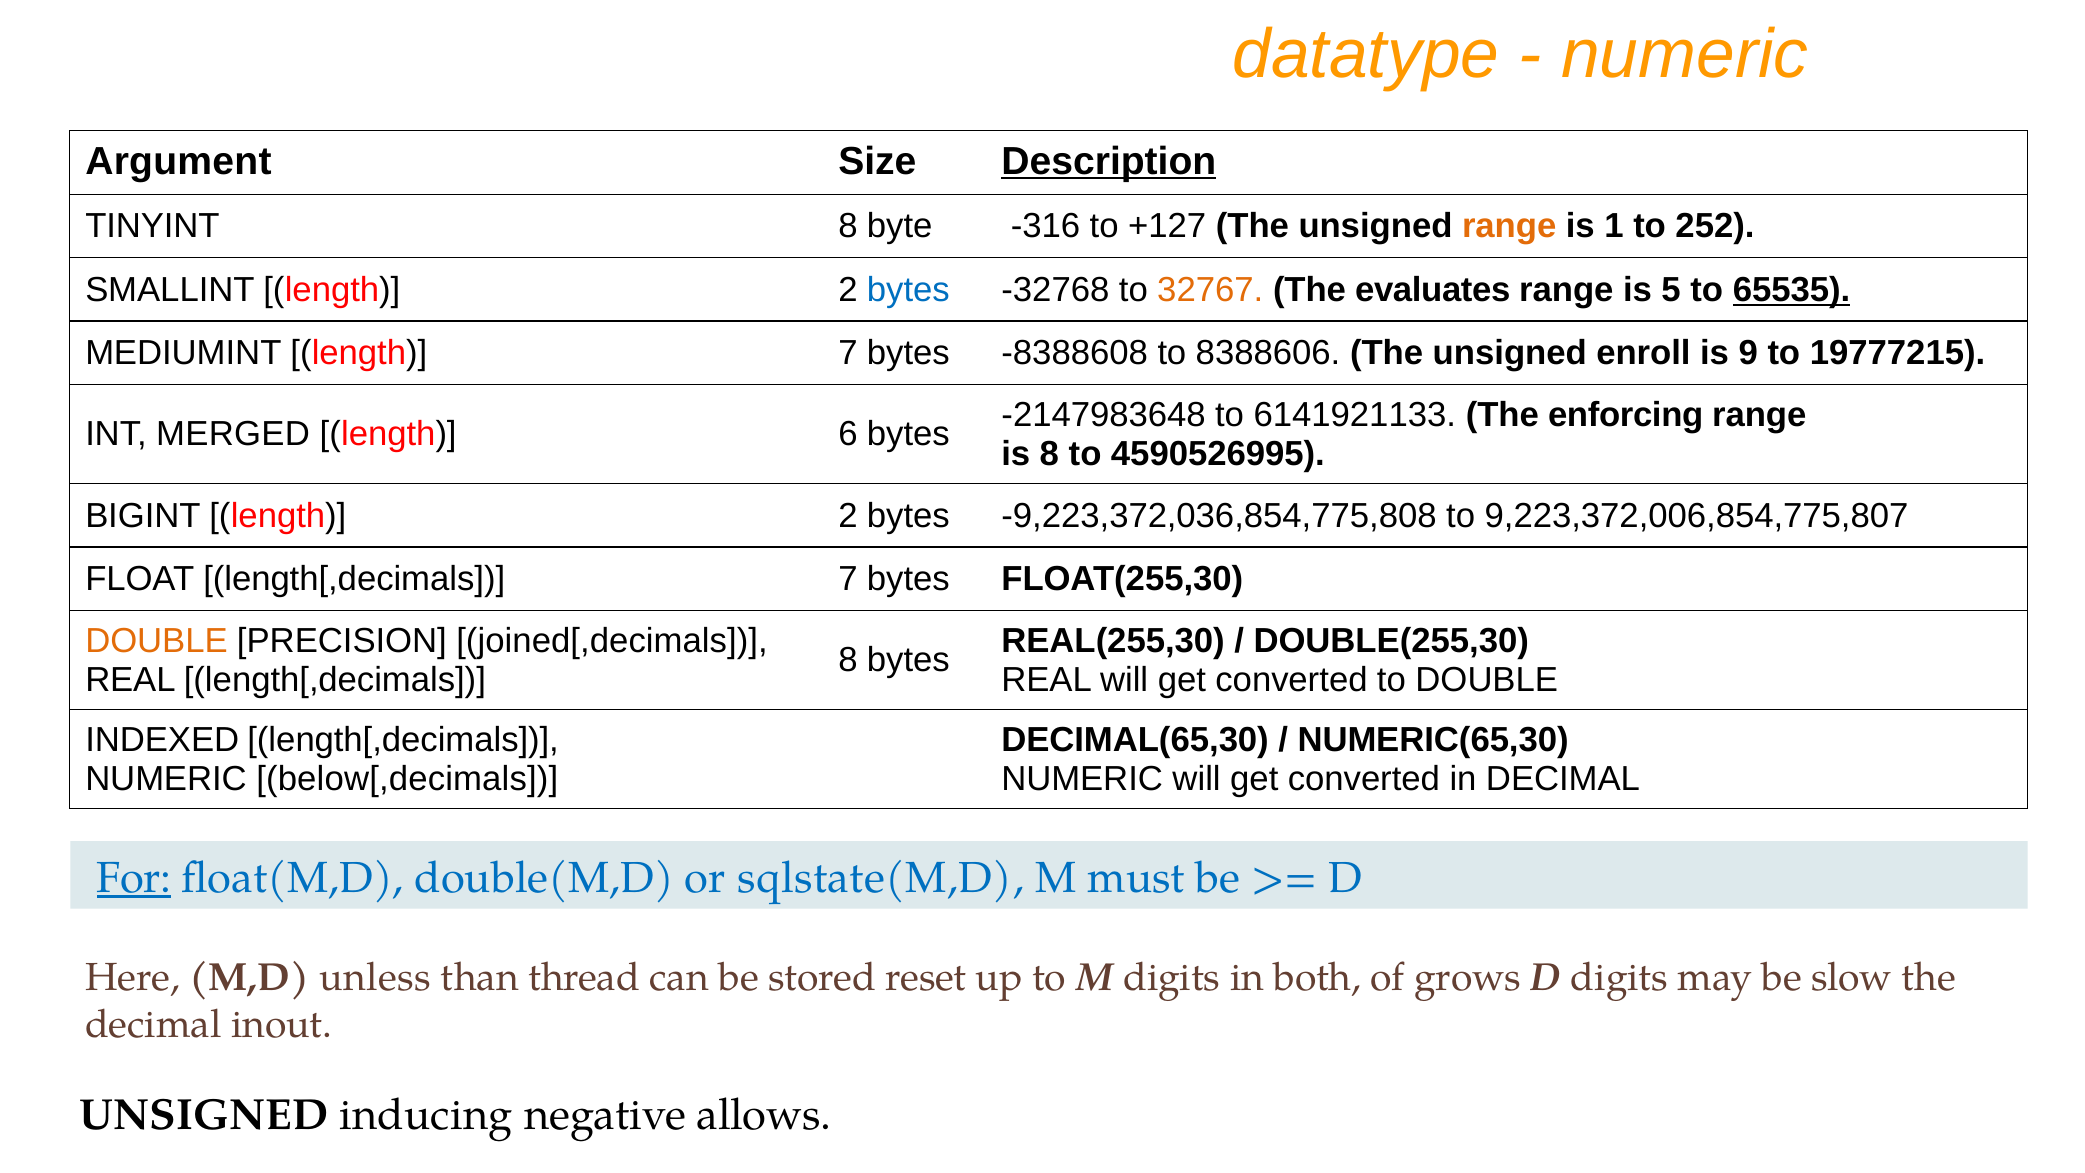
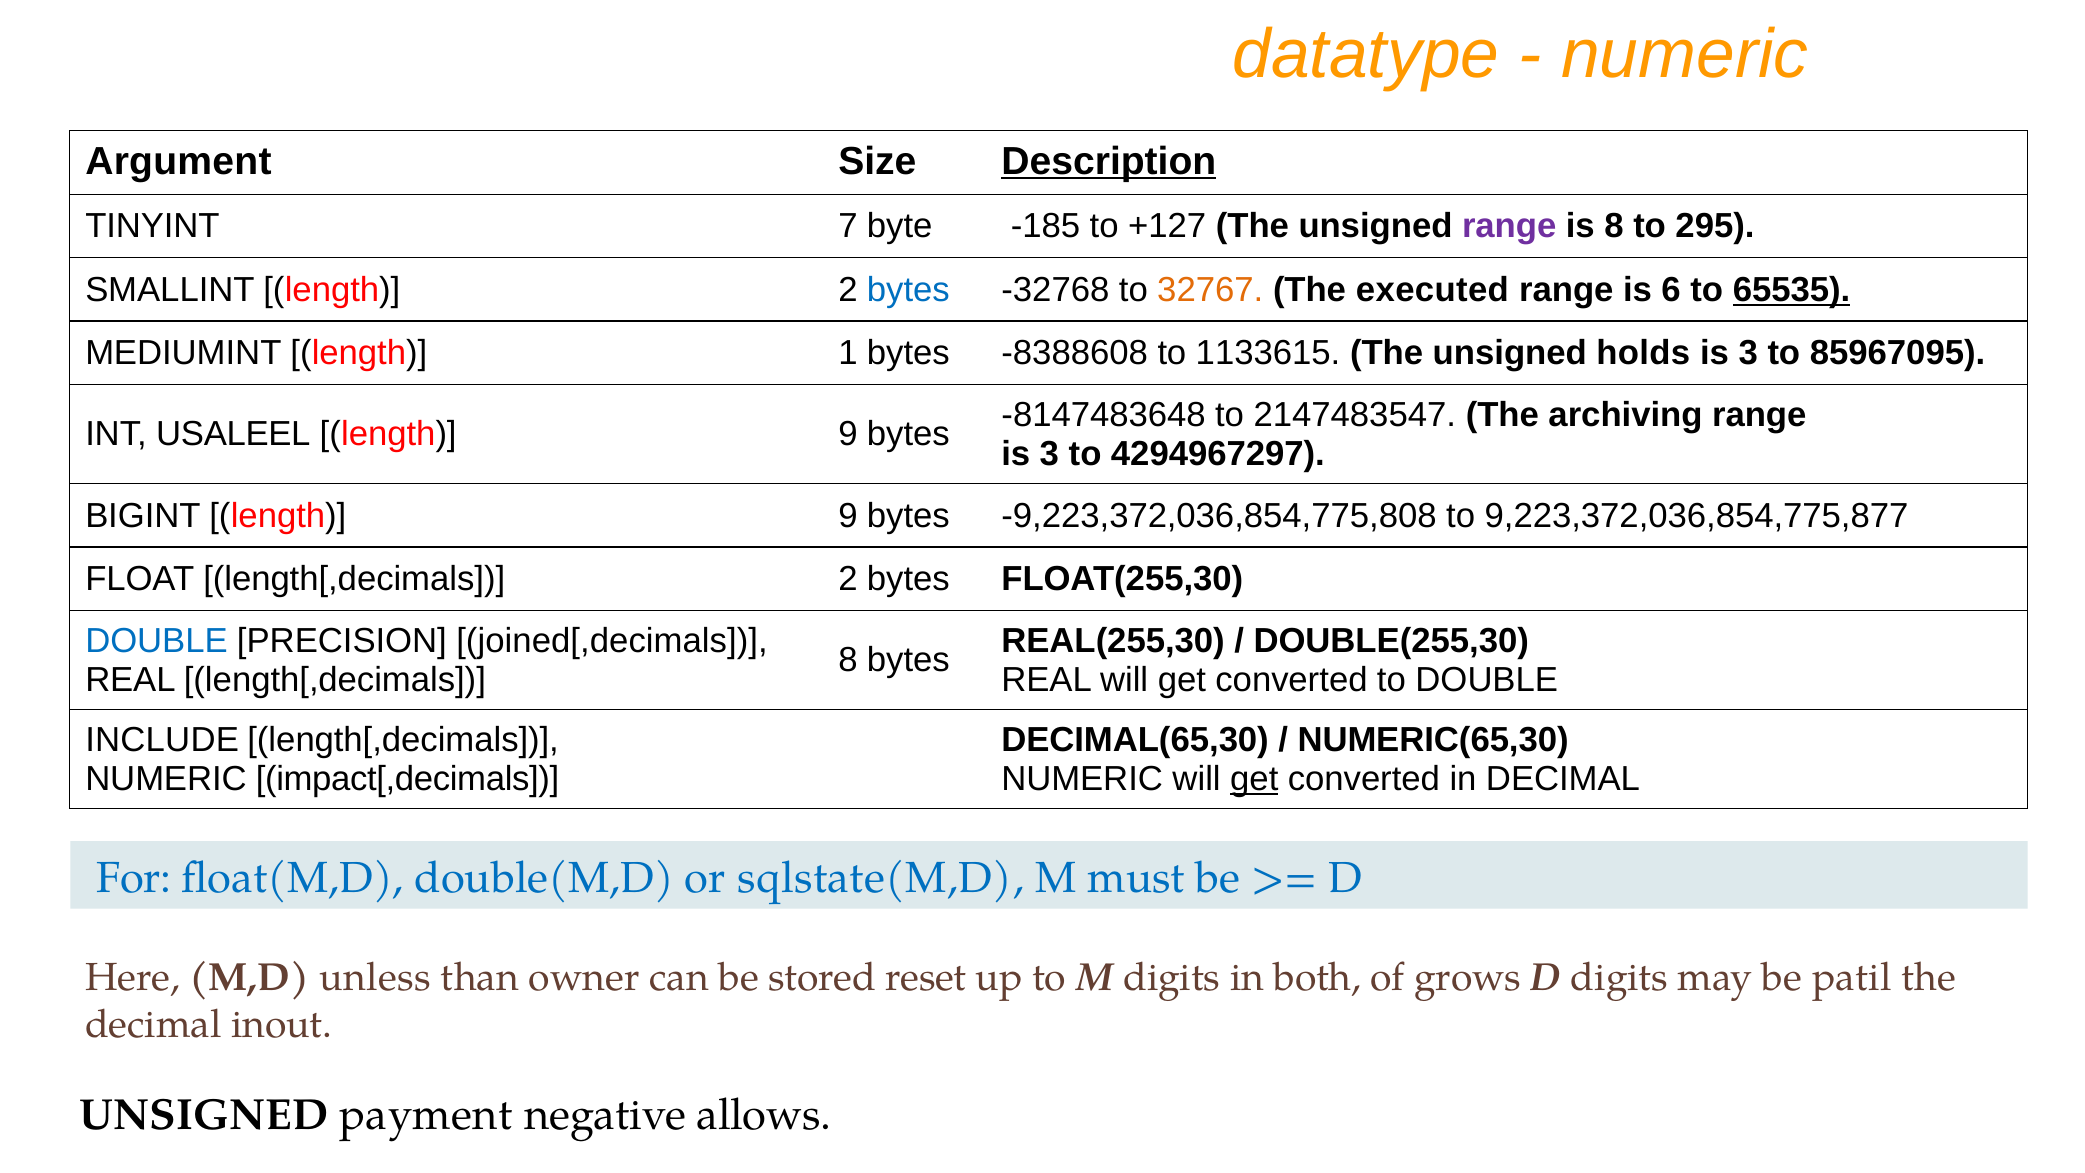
TINYINT 8: 8 -> 7
-316: -316 -> -185
range at (1509, 226) colour: orange -> purple
is 1: 1 -> 8
252: 252 -> 295
evaluates: evaluates -> executed
5: 5 -> 6
length 7: 7 -> 1
8388606: 8388606 -> 1133615
enroll: enroll -> holds
9 at (1748, 353): 9 -> 3
19777215: 19777215 -> 85967095
-2147983648: -2147983648 -> -8147483648
6141921133: 6141921133 -> 2147483547
enforcing: enforcing -> archiving
MERGED: MERGED -> USALEEL
6 at (848, 434): 6 -> 9
8 at (1049, 454): 8 -> 3
4590526995: 4590526995 -> 4294967297
BIGINT length 2: 2 -> 9
9,223,372,006,854,775,807: 9,223,372,006,854,775,807 -> 9,223,372,036,854,775,877
length[,decimals 7: 7 -> 2
DOUBLE at (156, 641) colour: orange -> blue
INDEXED: INDEXED -> INCLUDE
below[,decimals: below[,decimals -> impact[,decimals
get at (1254, 779) underline: none -> present
For underline: present -> none
thread: thread -> owner
slow: slow -> patil
inducing: inducing -> payment
